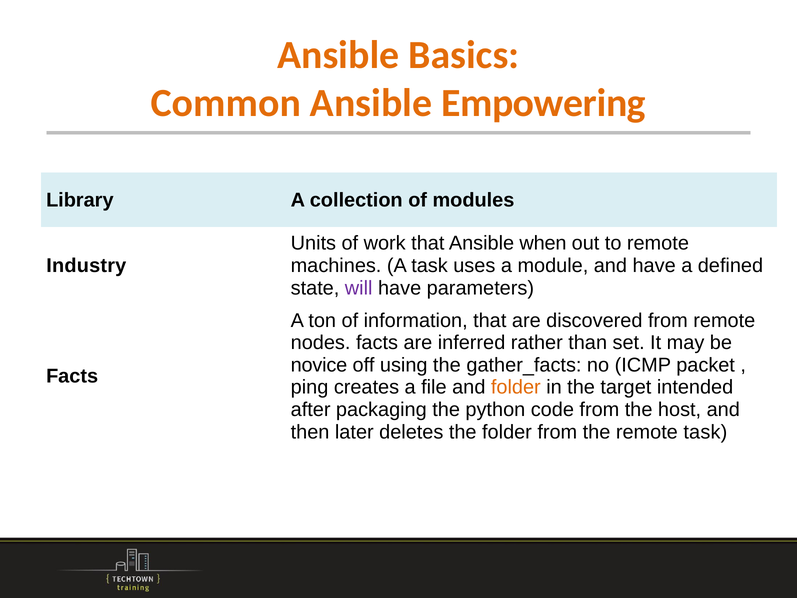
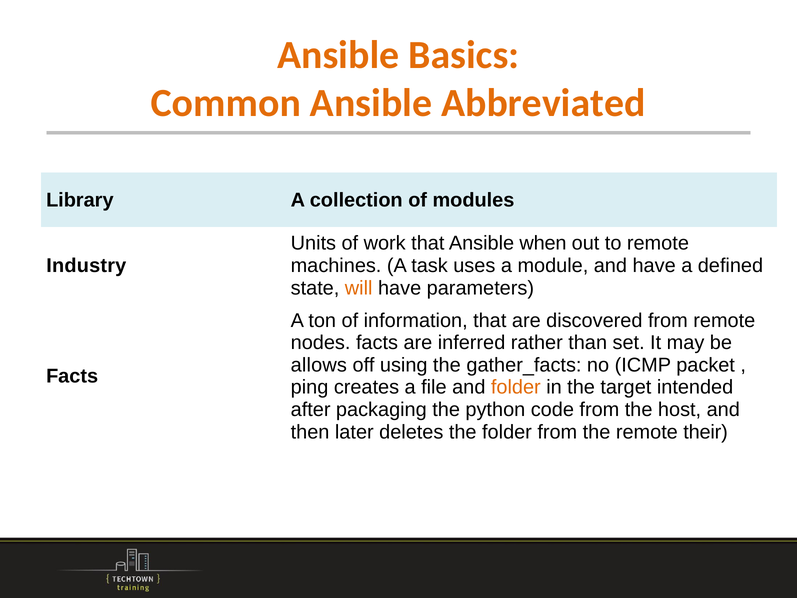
Empowering: Empowering -> Abbreviated
will colour: purple -> orange
novice: novice -> allows
remote task: task -> their
